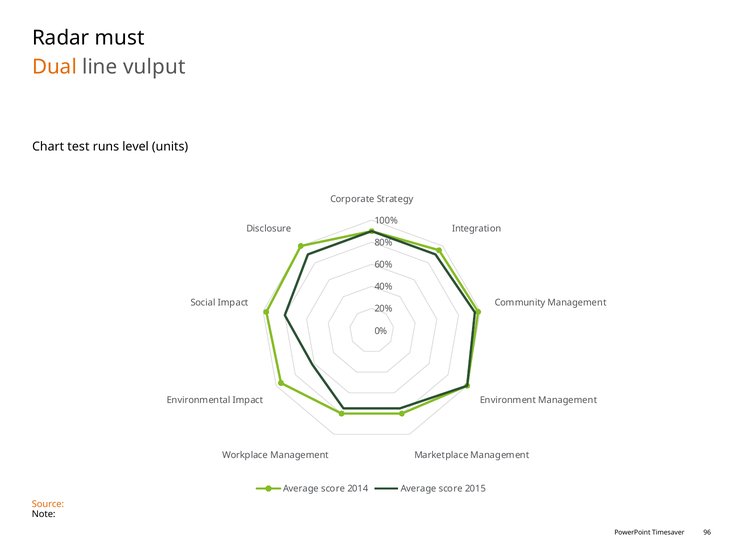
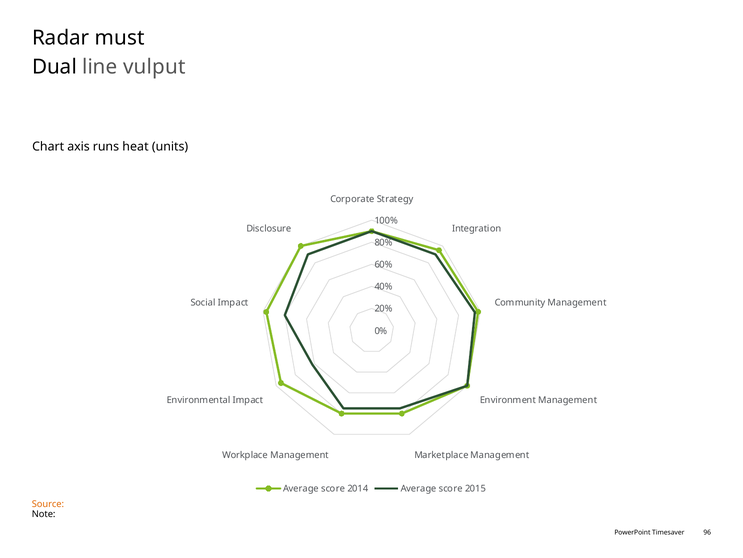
Dual colour: orange -> black
test: test -> axis
level: level -> heat
